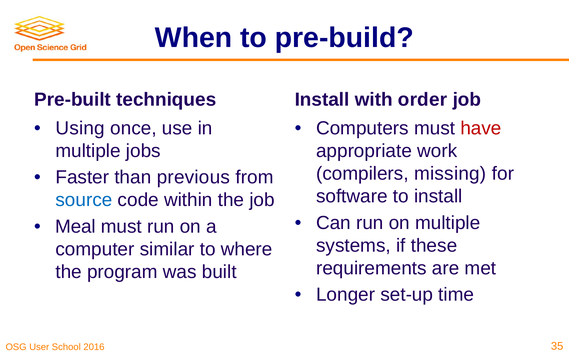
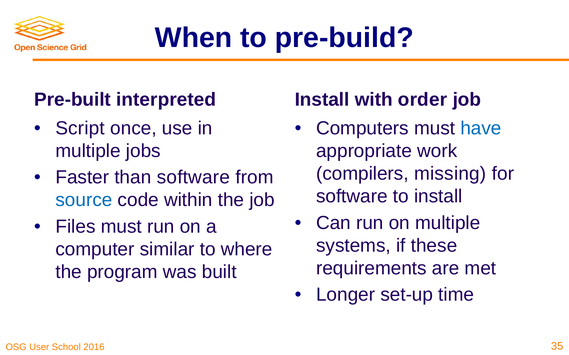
techniques: techniques -> interpreted
Using: Using -> Script
have colour: red -> blue
than previous: previous -> software
Meal: Meal -> Files
